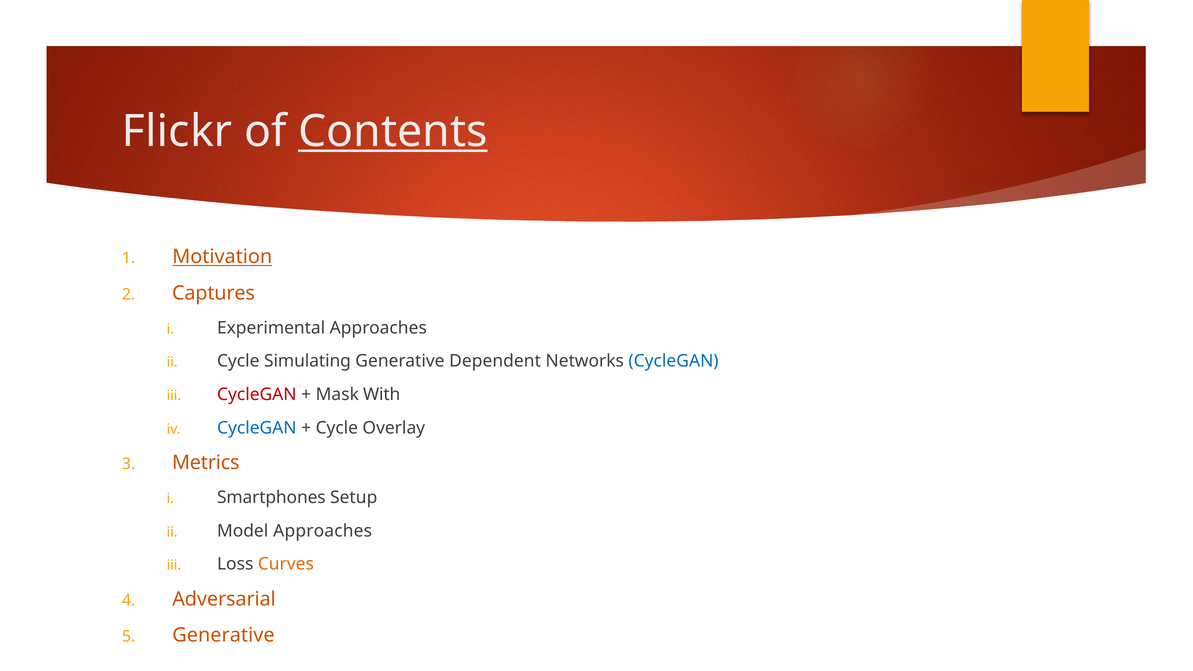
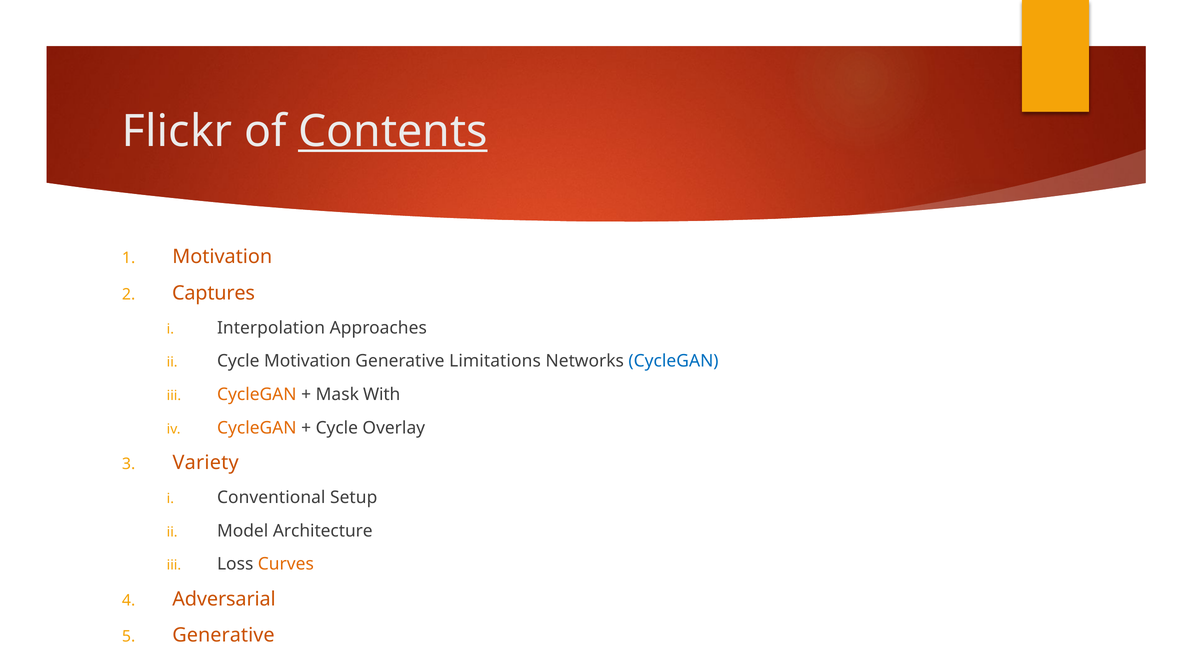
Motivation at (222, 257) underline: present -> none
Experimental: Experimental -> Interpolation
Cycle Simulating: Simulating -> Motivation
Dependent: Dependent -> Limitations
CycleGAN at (257, 395) colour: red -> orange
CycleGAN at (257, 428) colour: blue -> orange
Metrics: Metrics -> Variety
Smartphones: Smartphones -> Conventional
Model Approaches: Approaches -> Architecture
